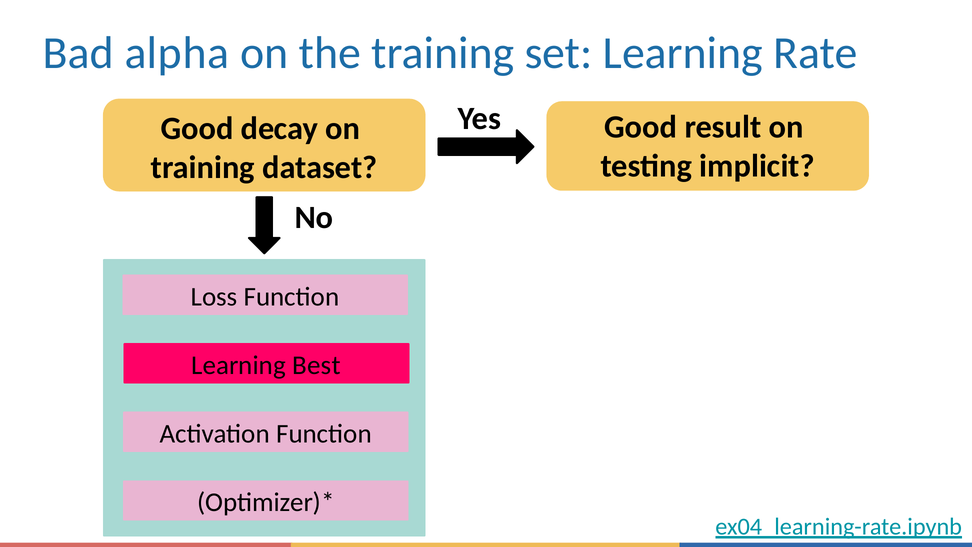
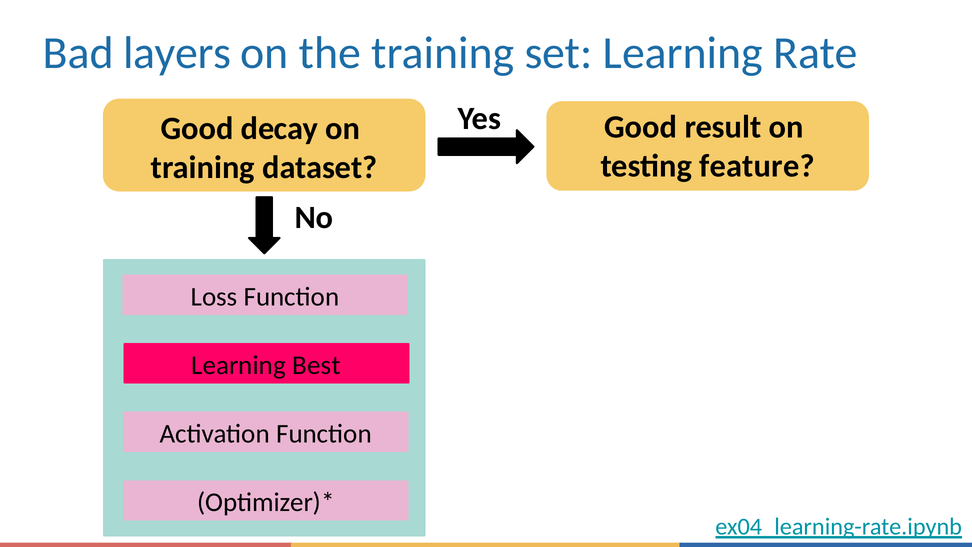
alpha: alpha -> layers
implicit: implicit -> feature
